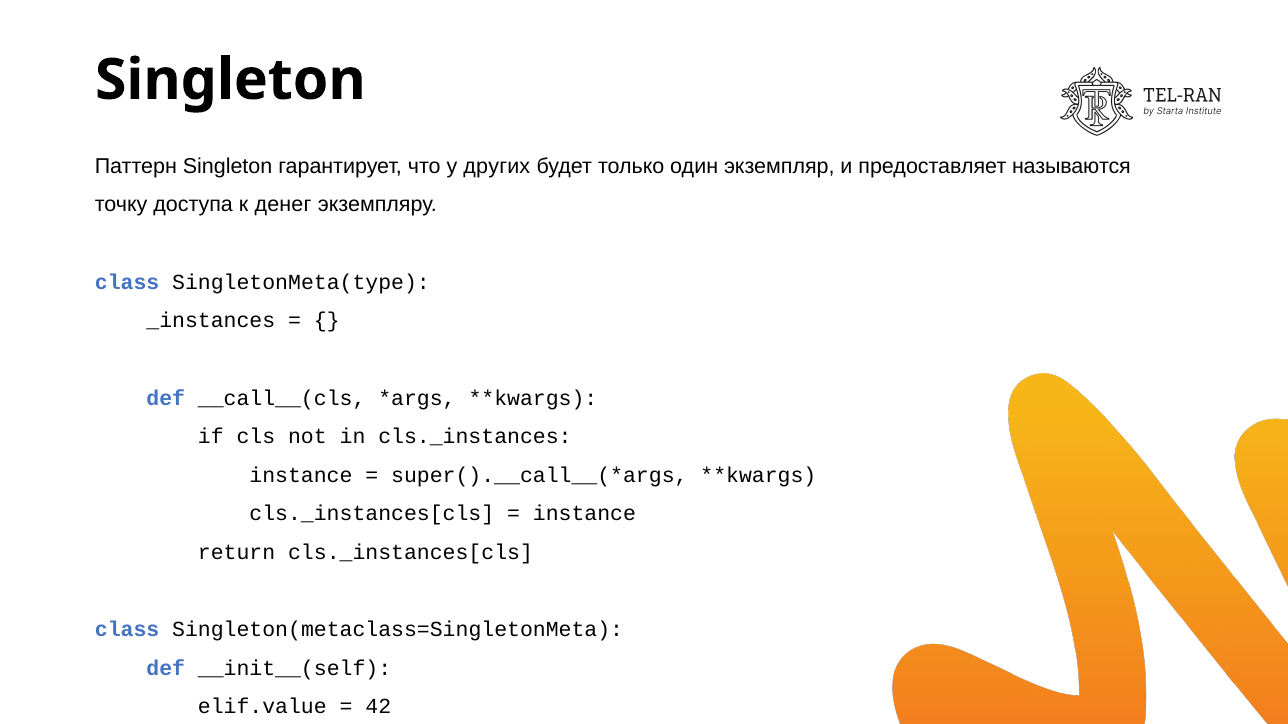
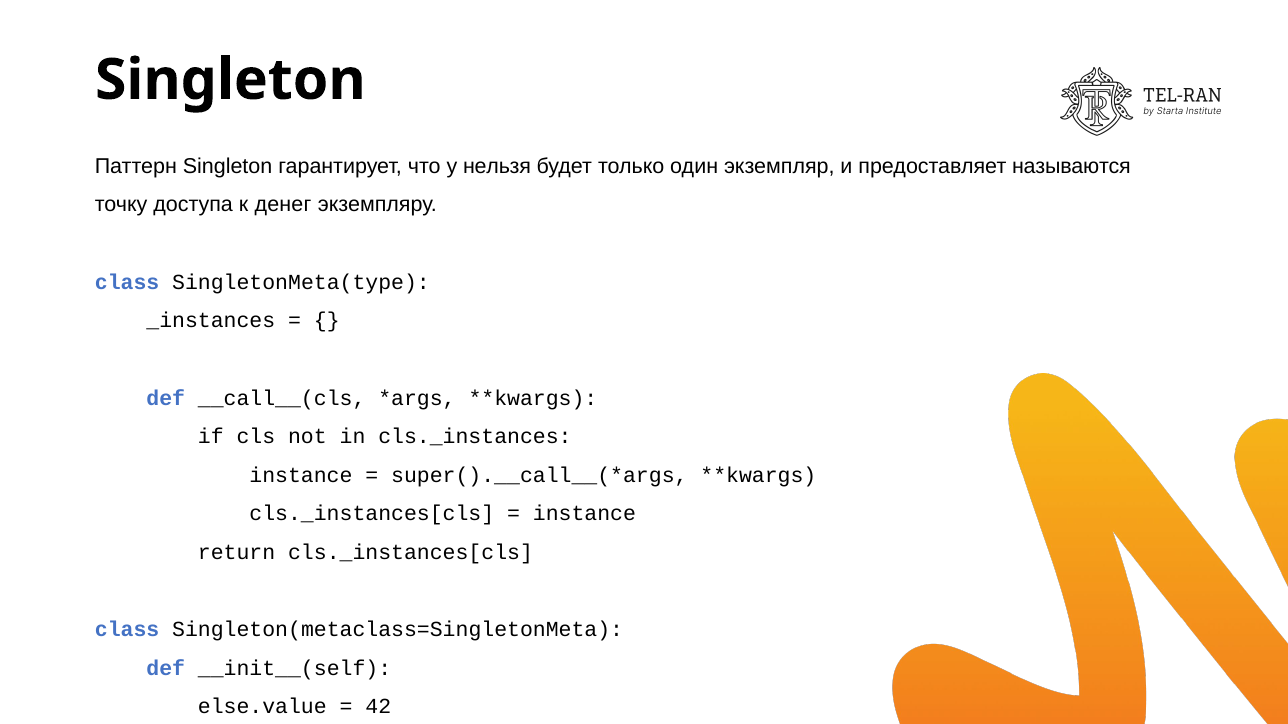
других: других -> нельзя
elif.value: elif.value -> else.value
